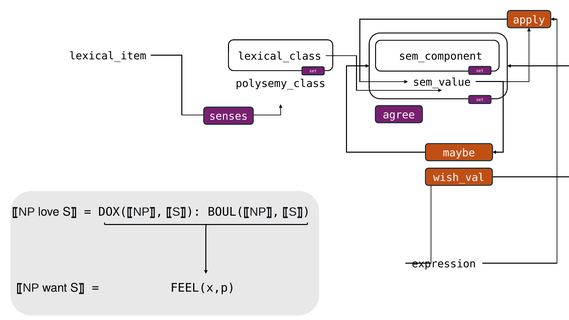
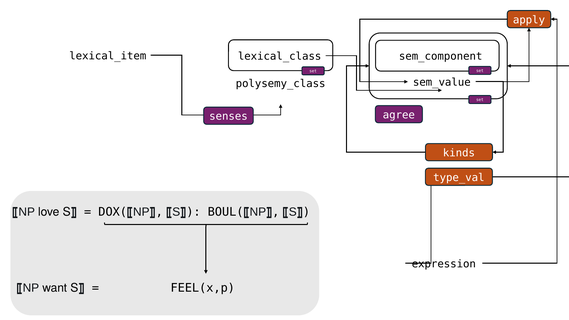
maybe: maybe -> kinds
wish_val: wish_val -> type_val
